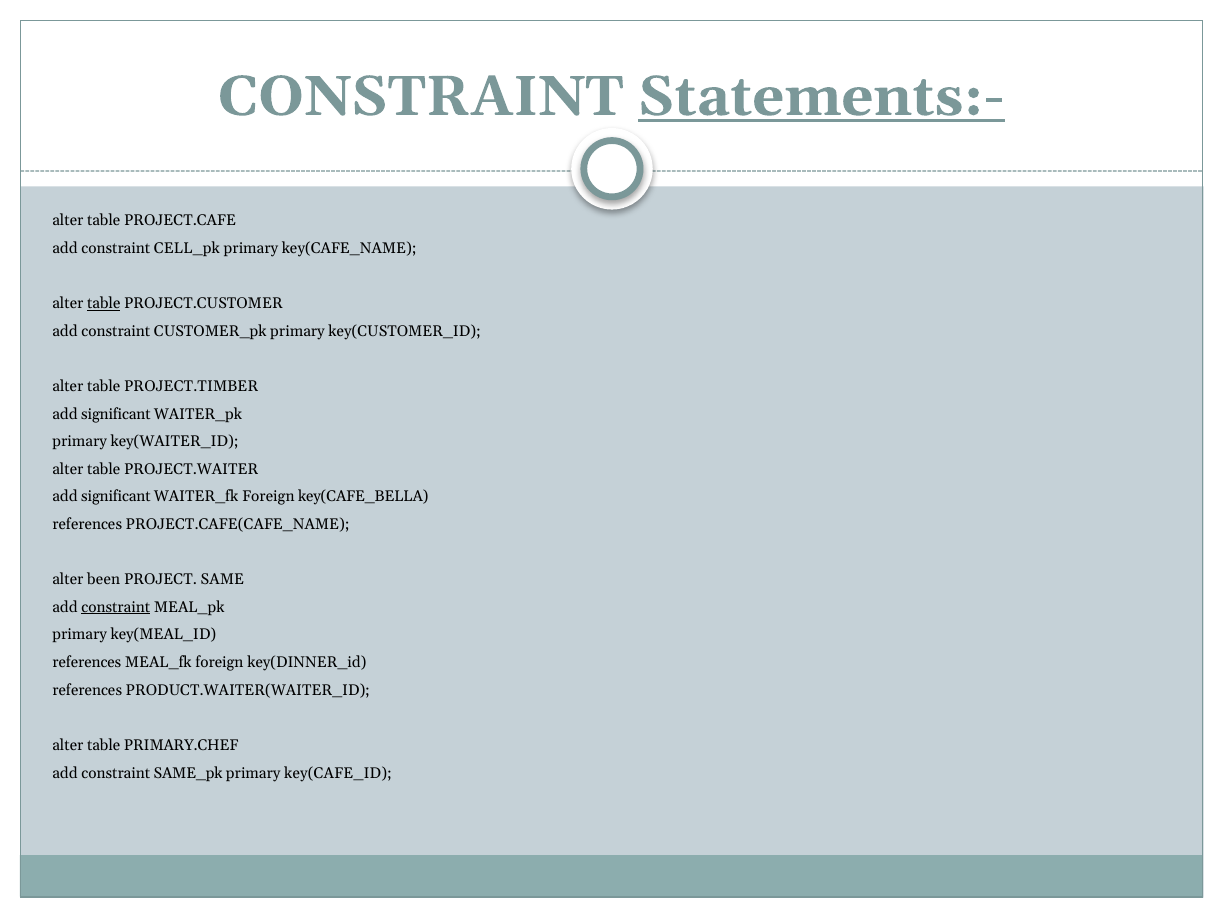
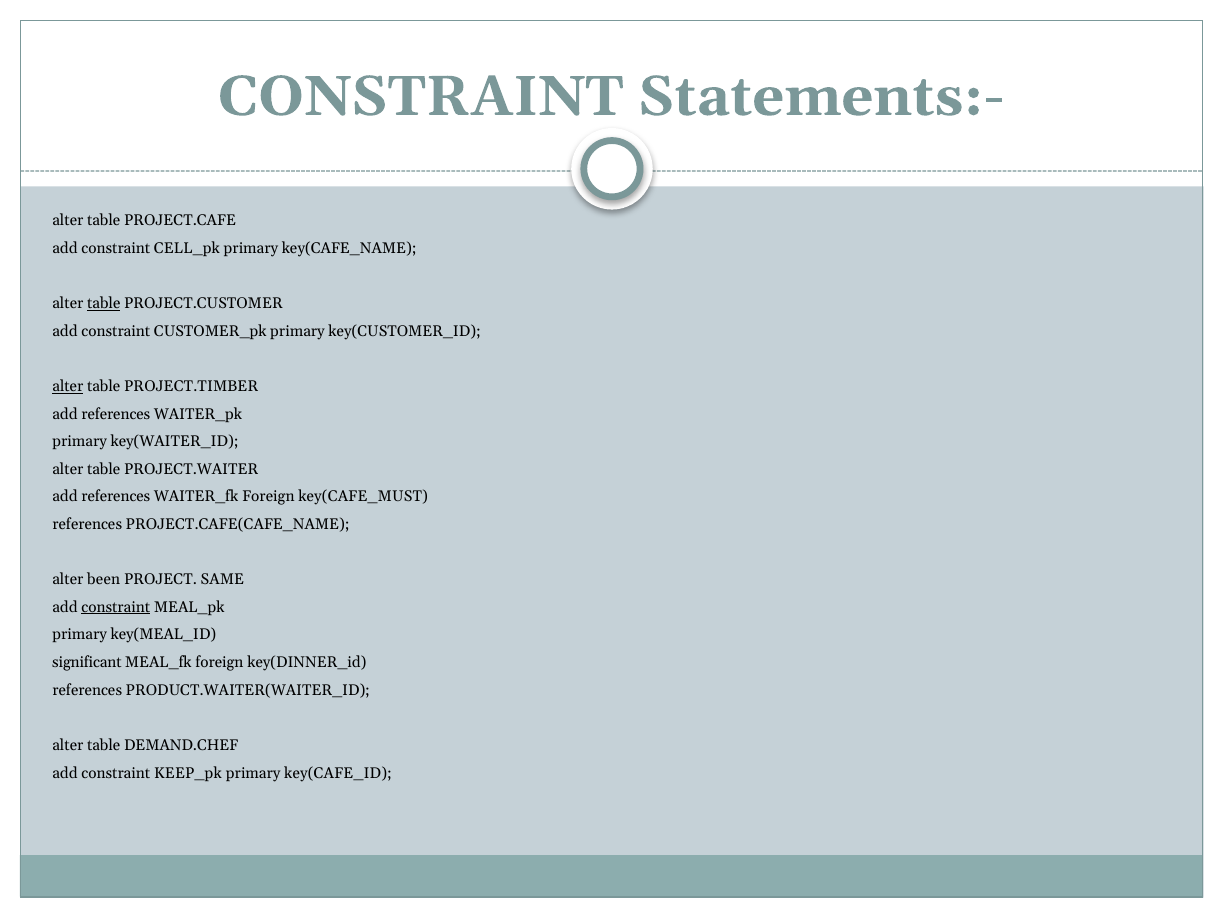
Statements:- underline: present -> none
alter at (68, 386) underline: none -> present
significant at (116, 414): significant -> references
significant at (116, 497): significant -> references
key(CAFE_BELLA: key(CAFE_BELLA -> key(CAFE_MUST
references at (87, 663): references -> significant
PRIMARY.CHEF: PRIMARY.CHEF -> DEMAND.CHEF
SAME_pk: SAME_pk -> KEEP_pk
